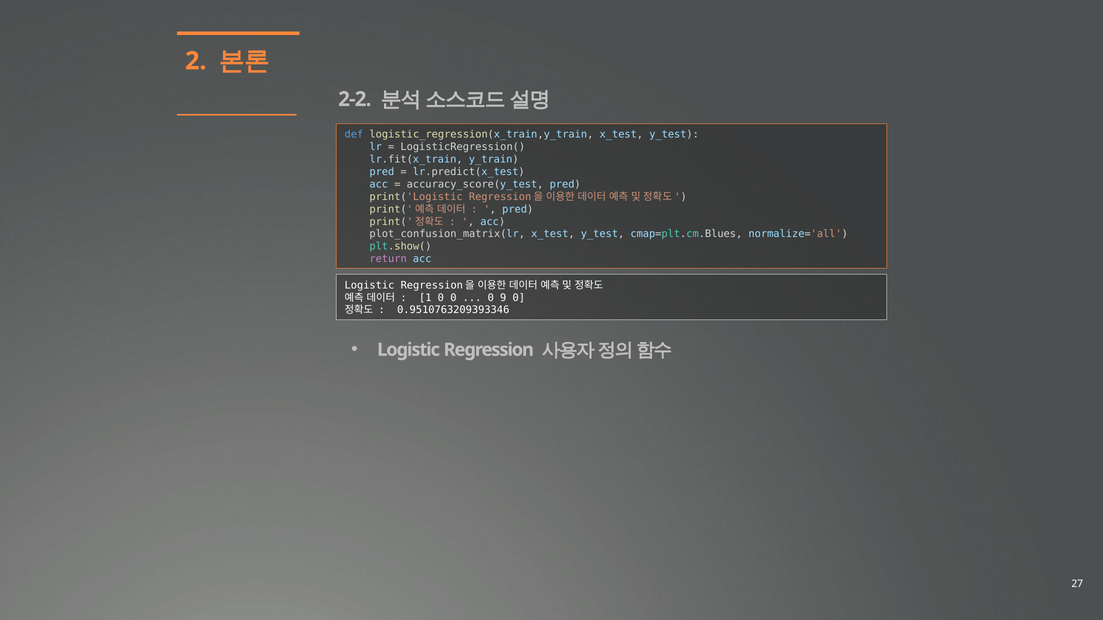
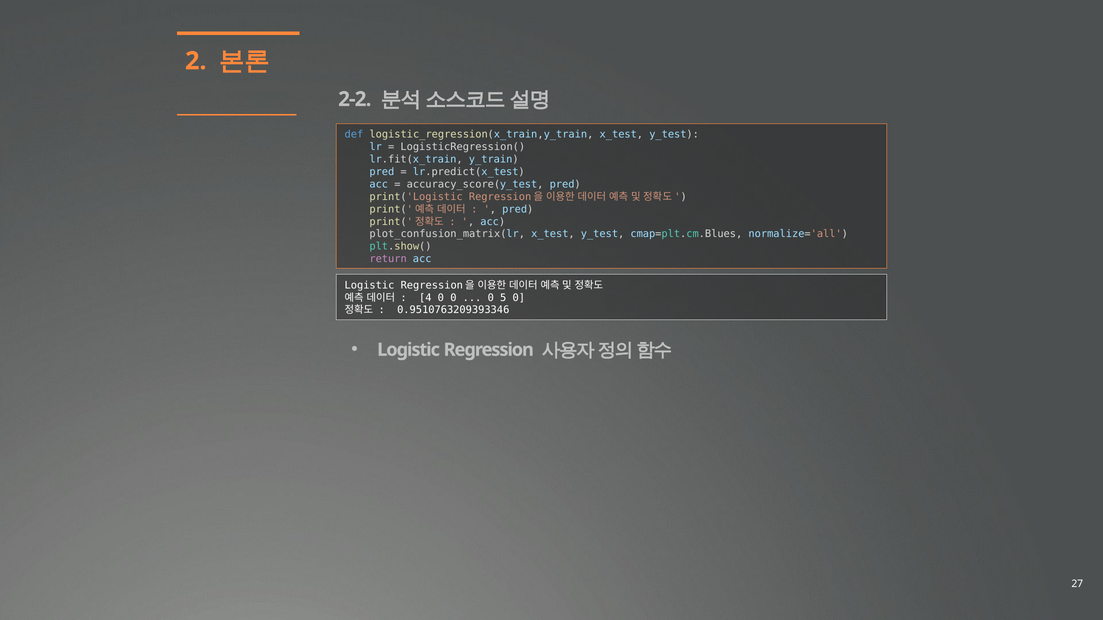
1: 1 -> 4
9: 9 -> 5
